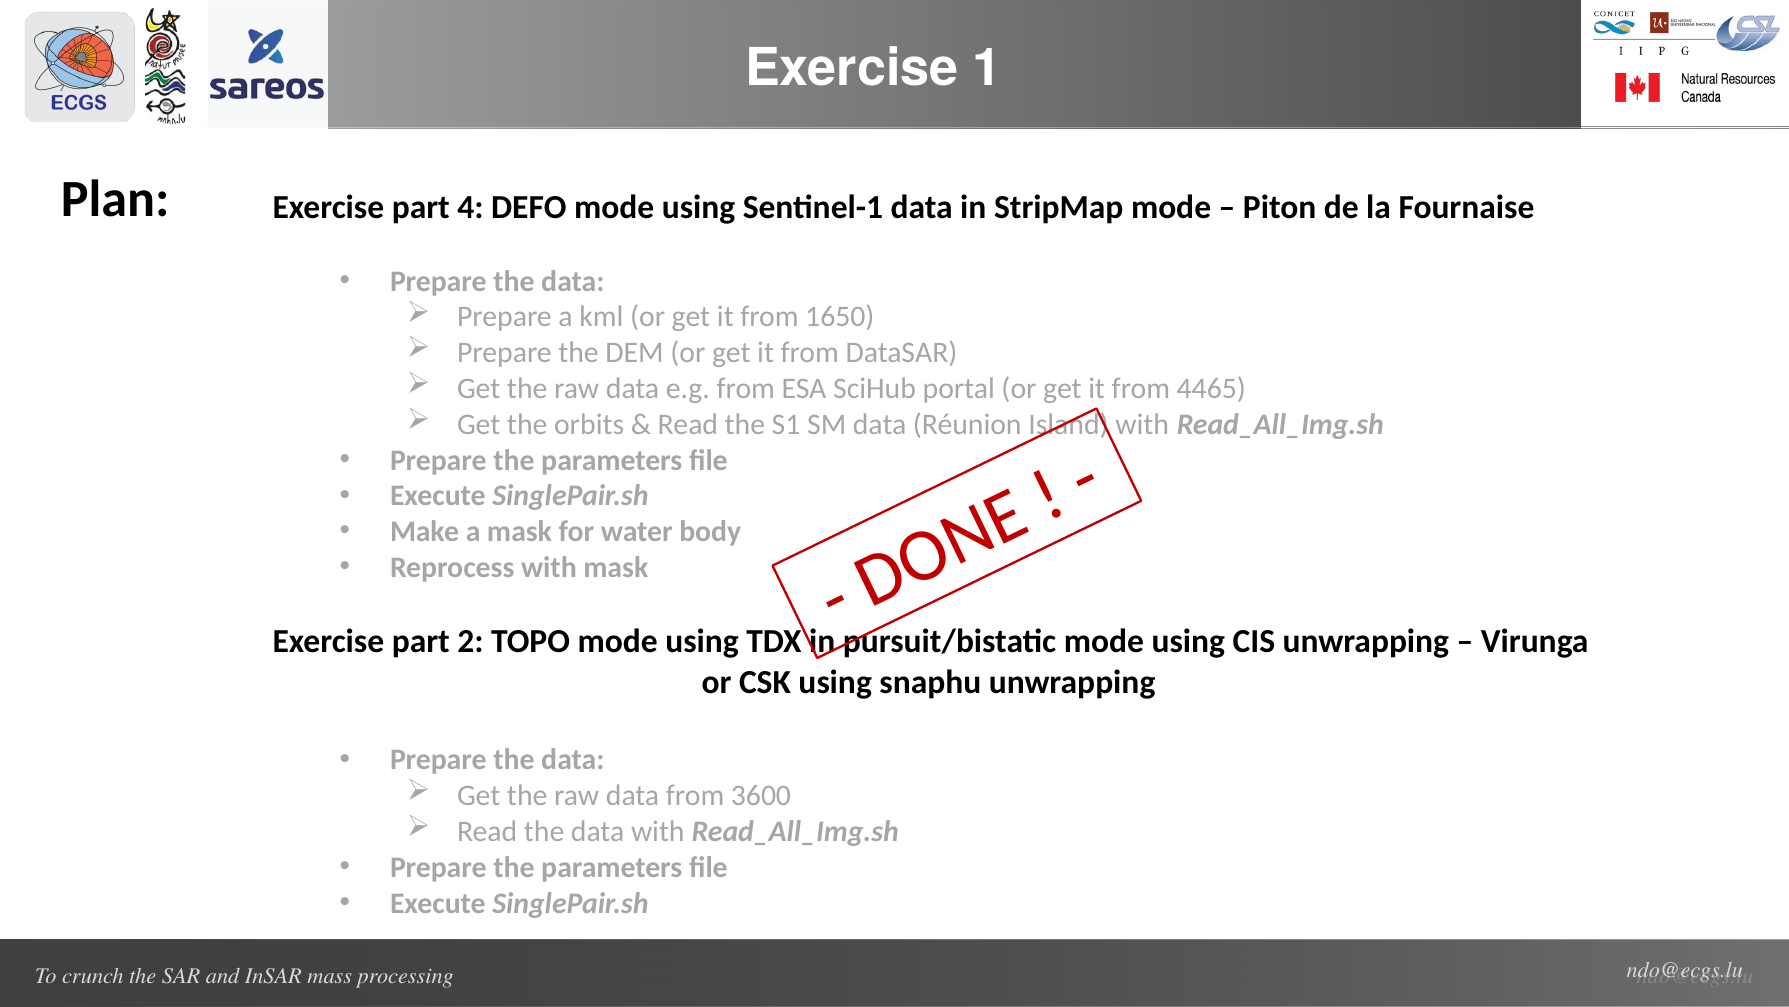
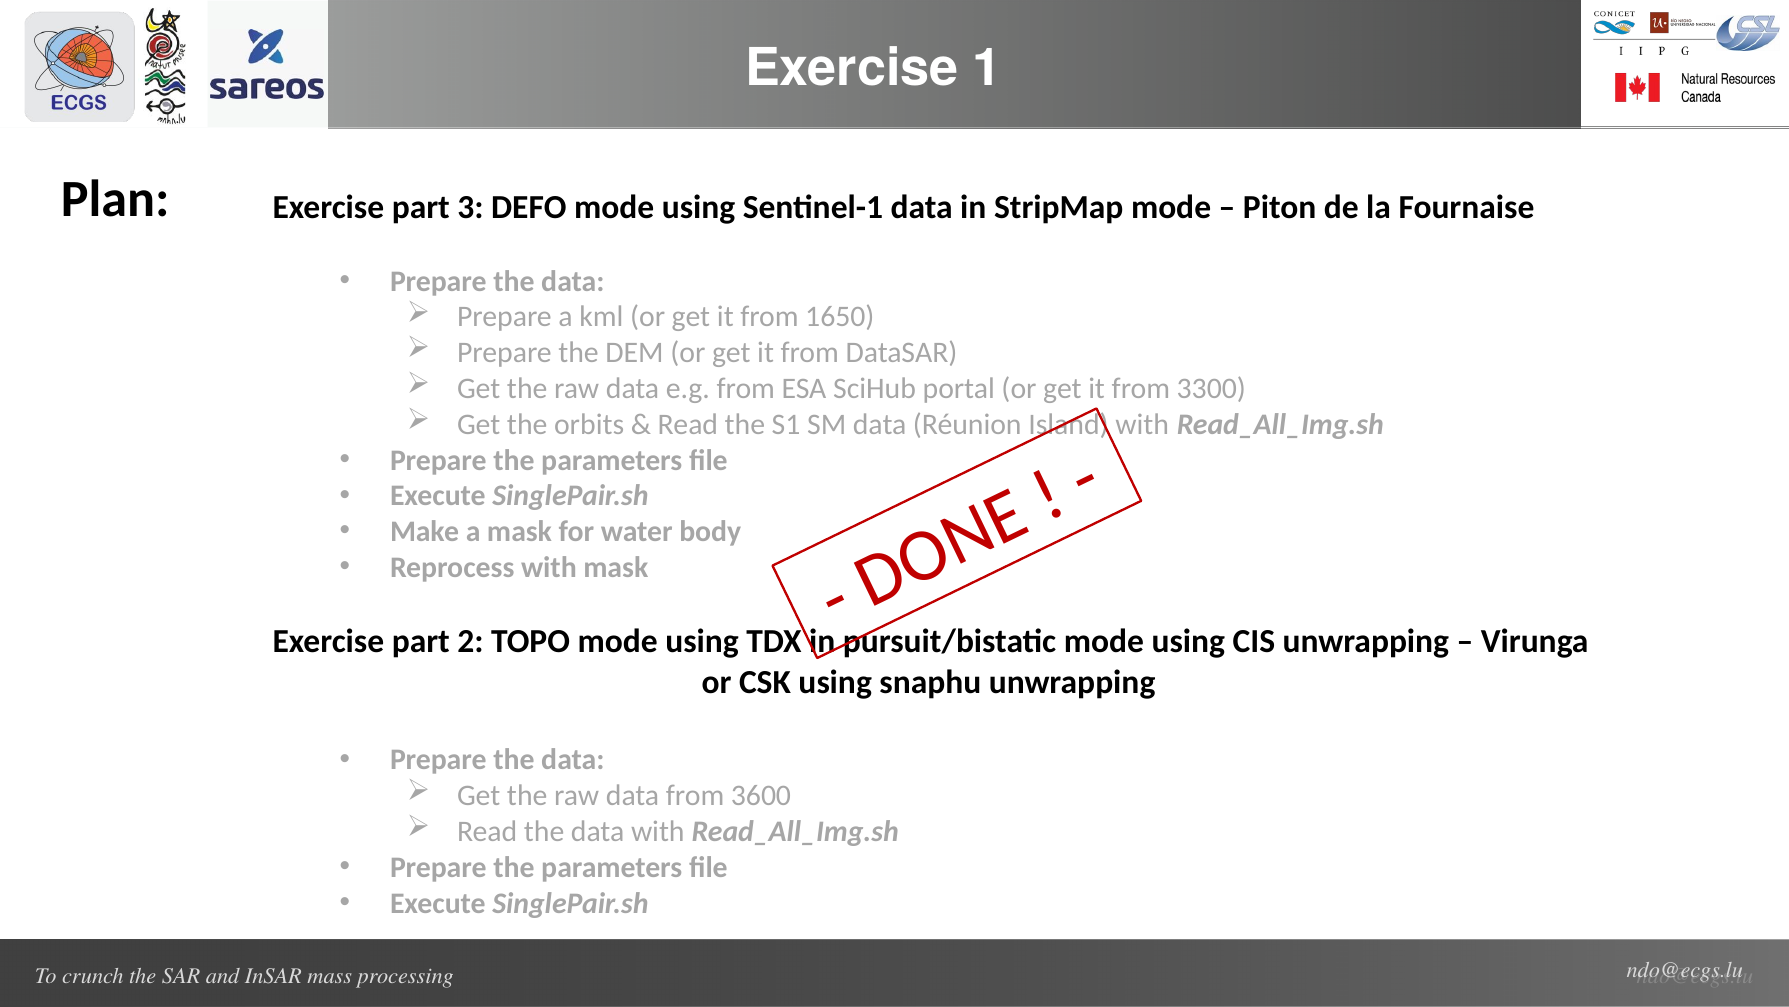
4: 4 -> 3
4465: 4465 -> 3300
